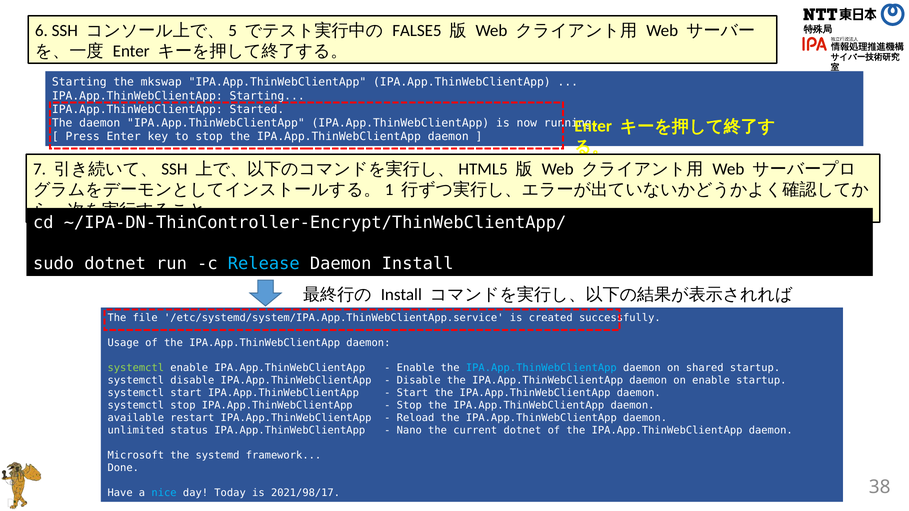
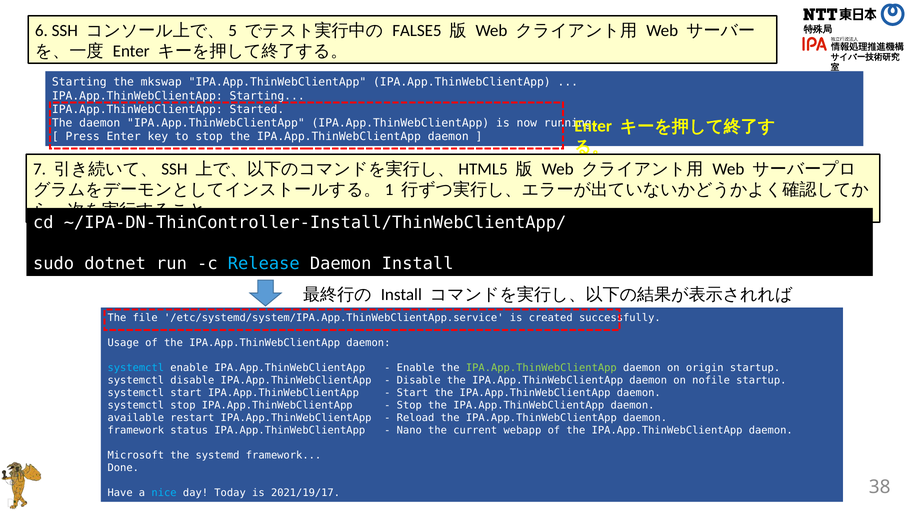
~/IPA-DN-ThinController-Encrypt/ThinWebClientApp/: ~/IPA-DN-ThinController-Encrypt/ThinWebClientApp/ -> ~/IPA-DN-ThinController-Install/ThinWebClientApp/
systemctl at (136, 368) colour: light green -> light blue
IPA.App.ThinWebClientApp at (541, 368) colour: light blue -> light green
shared: shared -> origin
on enable: enable -> nofile
unlimited at (136, 431): unlimited -> framework
current dotnet: dotnet -> webapp
2021/98/17: 2021/98/17 -> 2021/19/17
